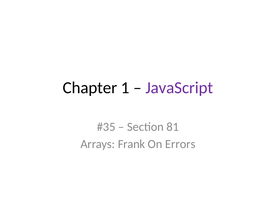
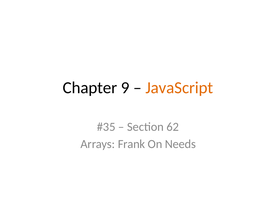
1: 1 -> 9
JavaScript colour: purple -> orange
81: 81 -> 62
Errors: Errors -> Needs
